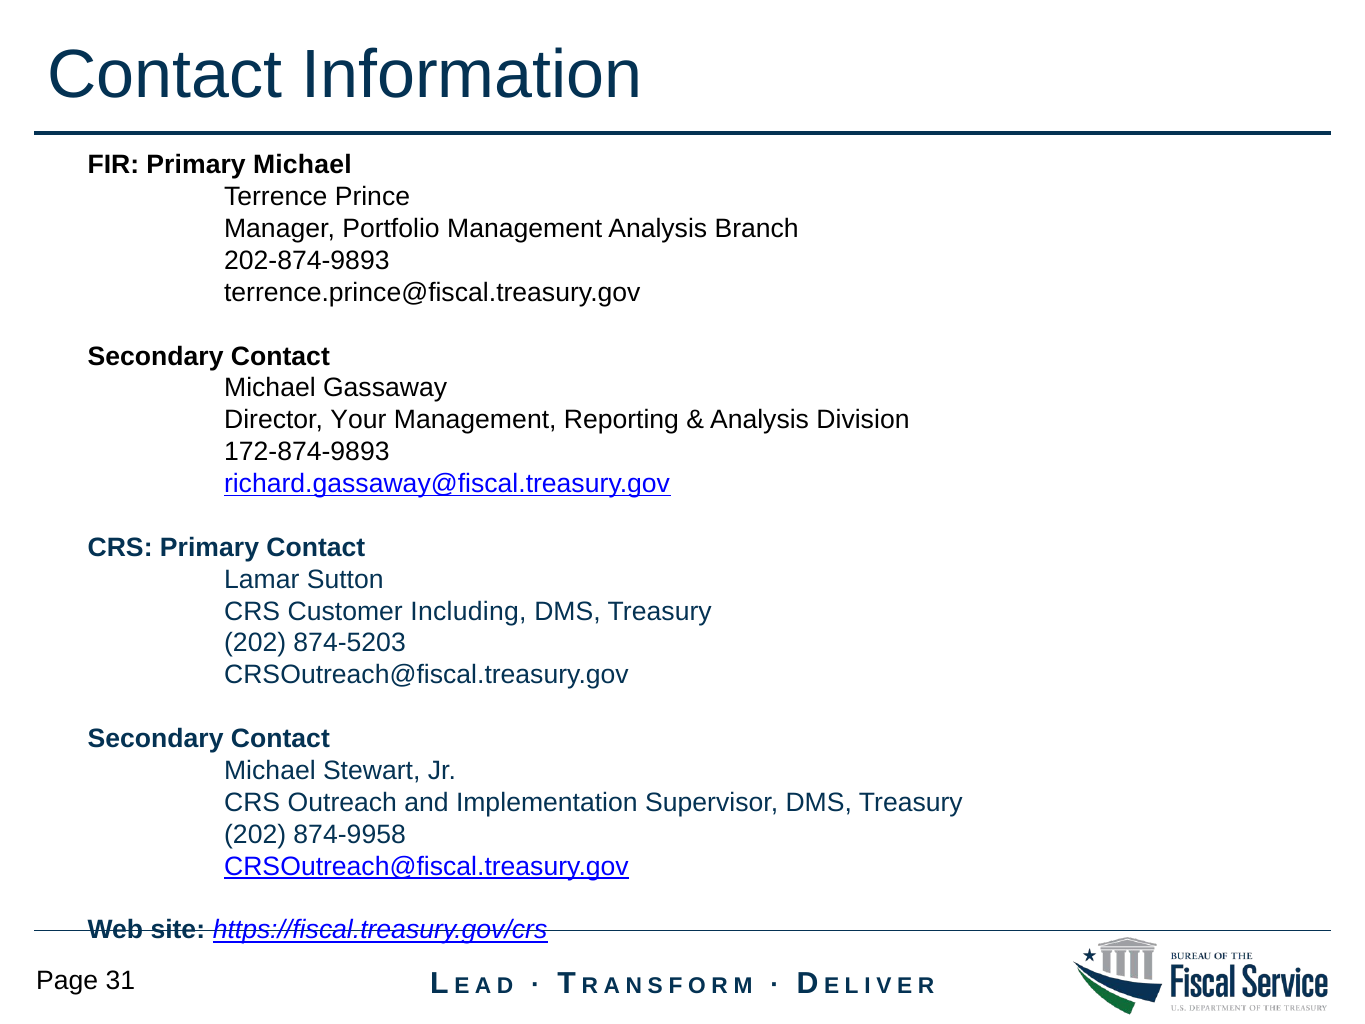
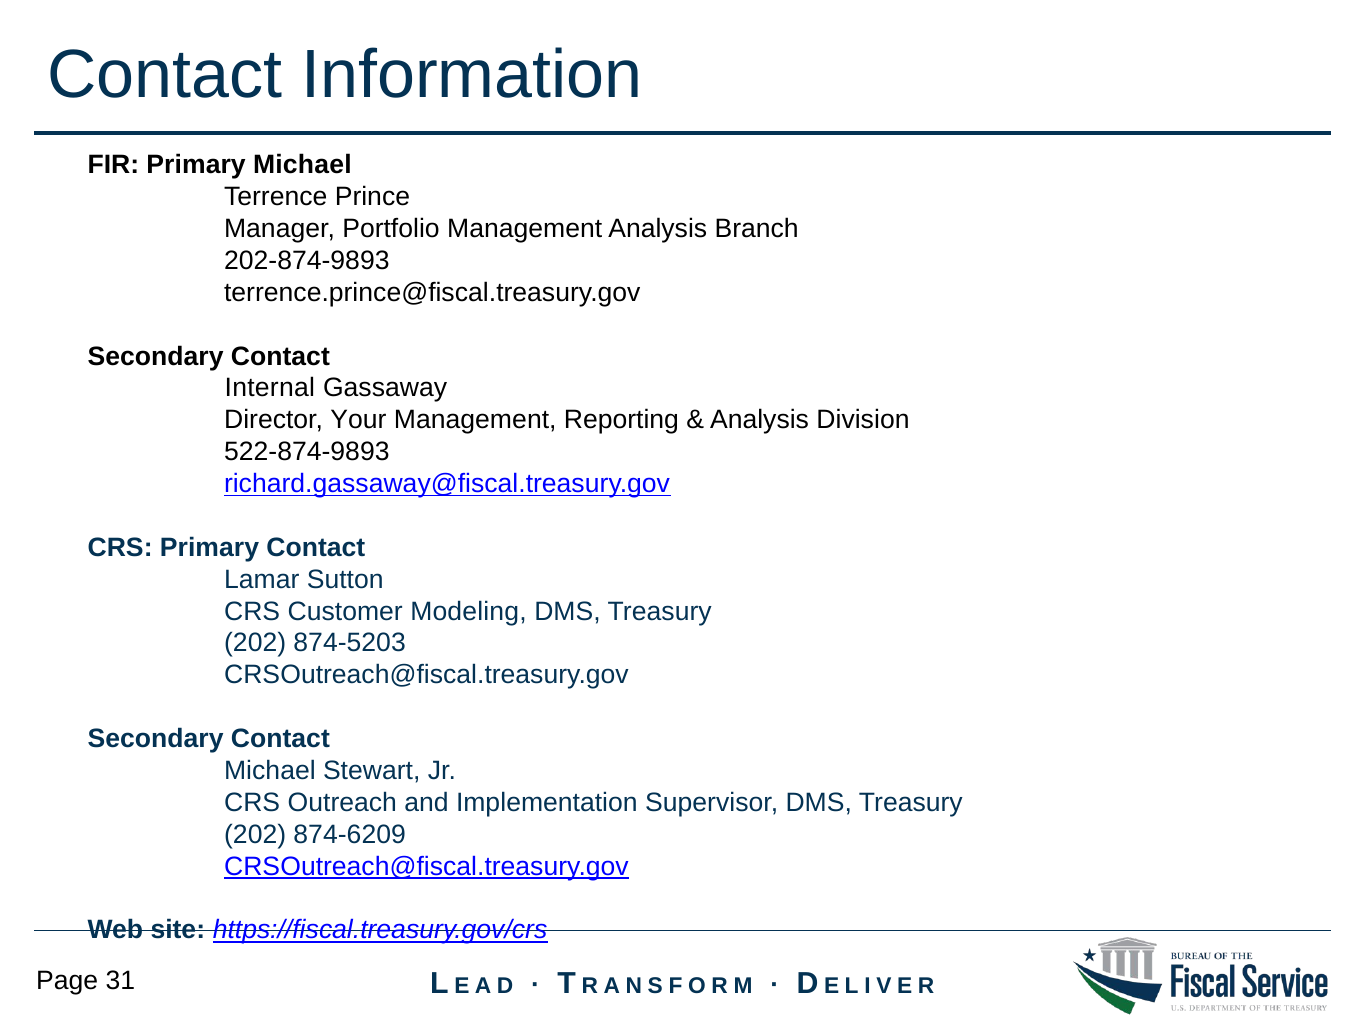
Michael at (270, 388): Michael -> Internal
172-874-9893: 172-874-9893 -> 522-874-9893
Including: Including -> Modeling
874-9958: 874-9958 -> 874-6209
